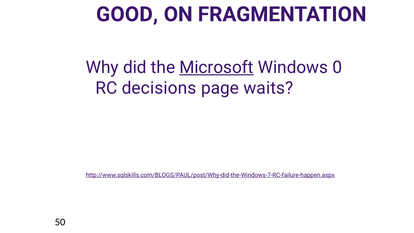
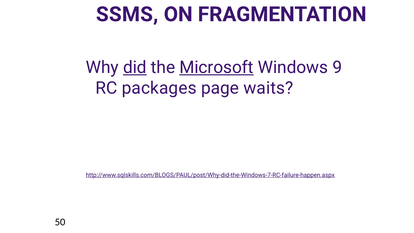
GOOD: GOOD -> SSMS
did underline: none -> present
0: 0 -> 9
decisions: decisions -> packages
